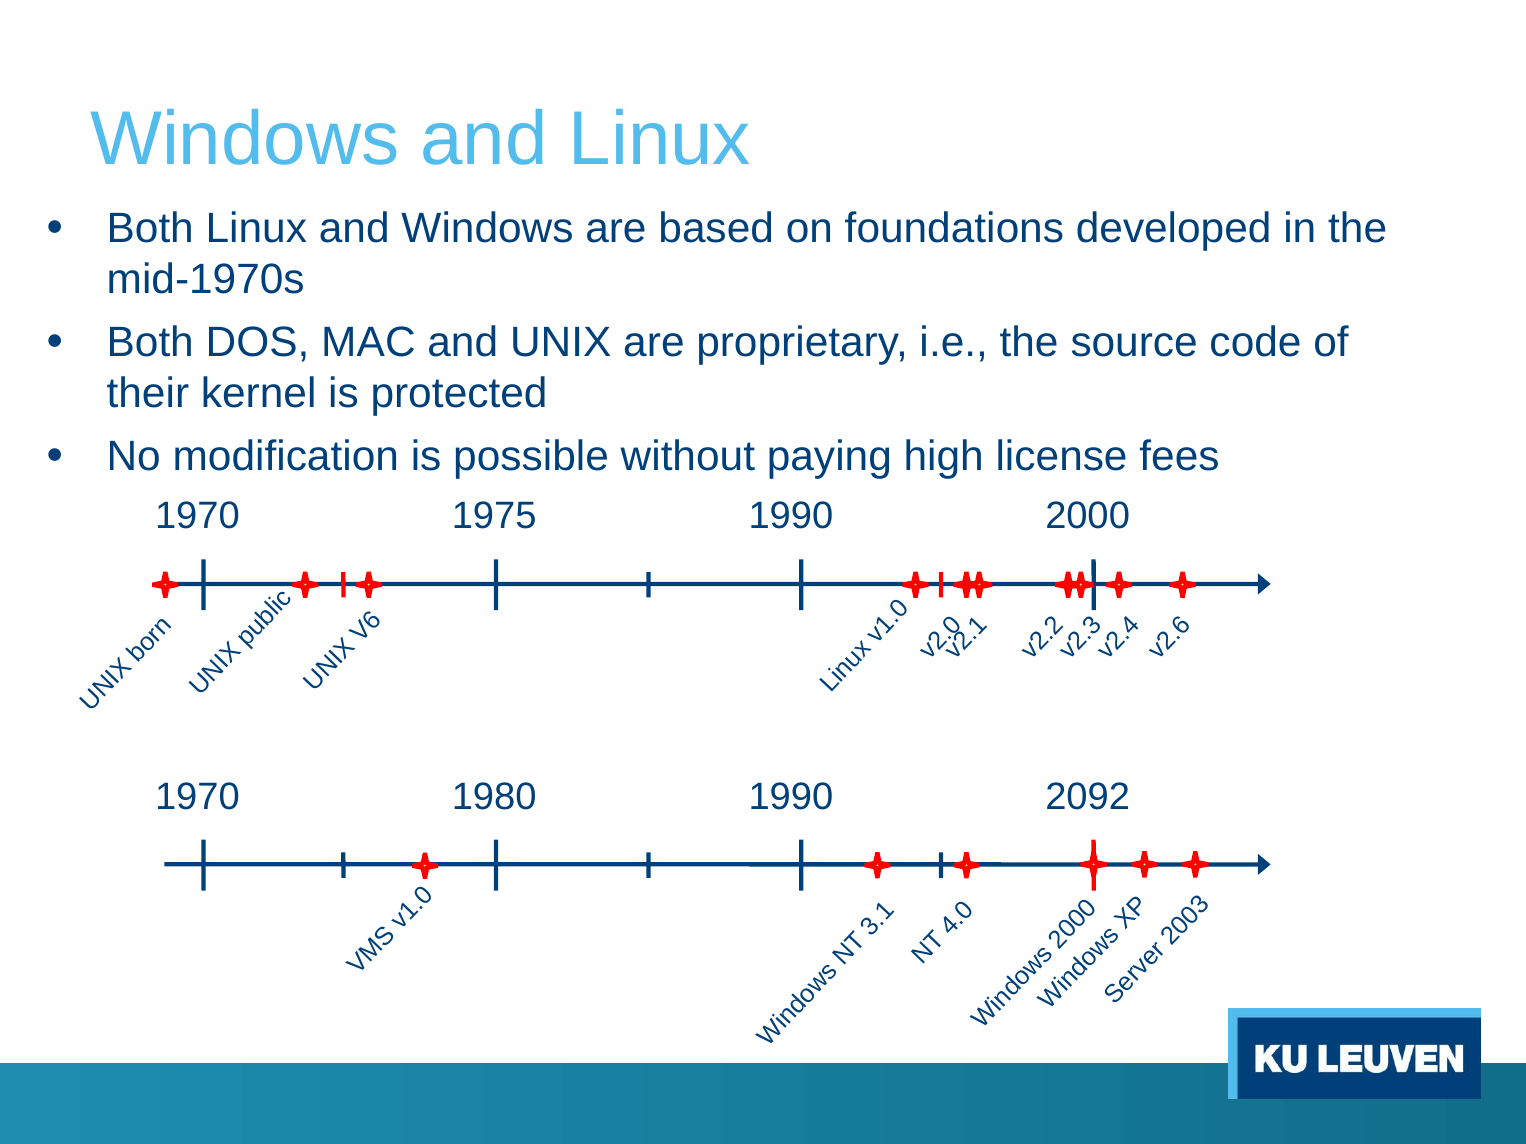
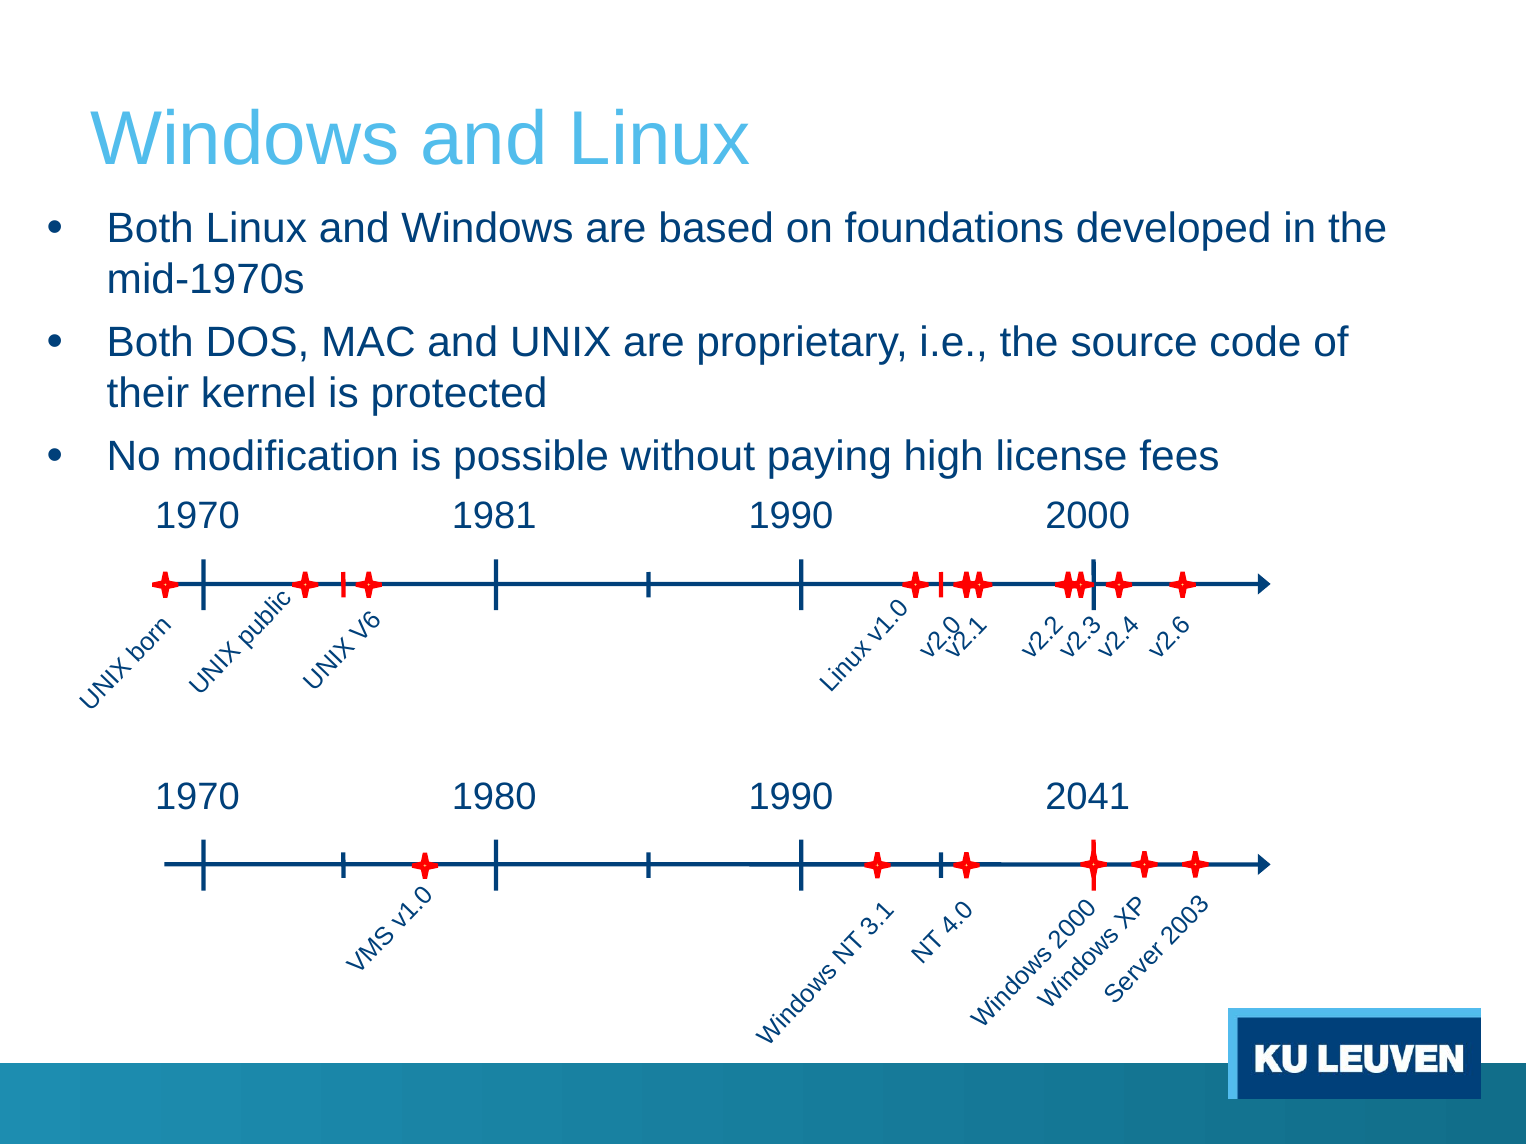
1975: 1975 -> 1981
2092: 2092 -> 2041
